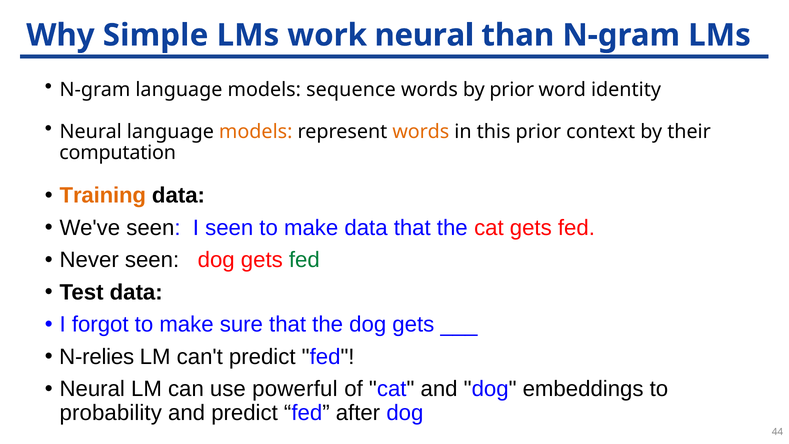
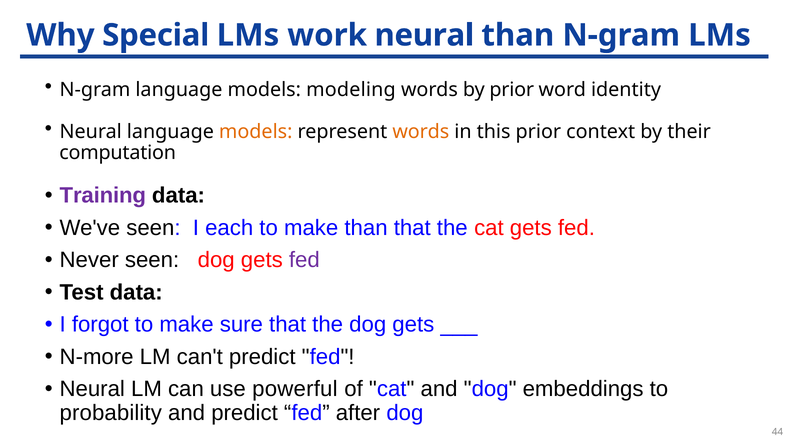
Simple: Simple -> Special
sequence: sequence -> modeling
Training colour: orange -> purple
I seen: seen -> each
make data: data -> than
fed at (304, 260) colour: green -> purple
N-relies: N-relies -> N-more
